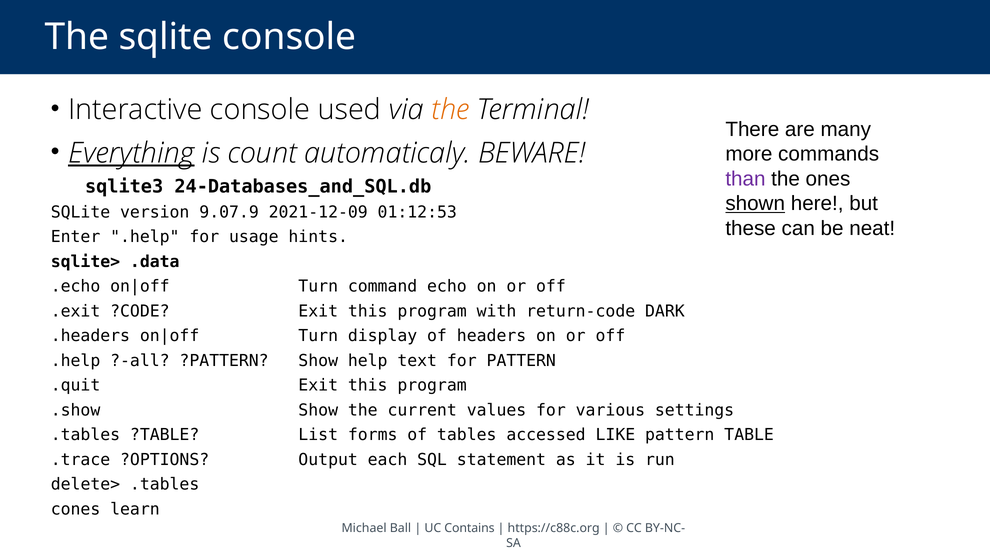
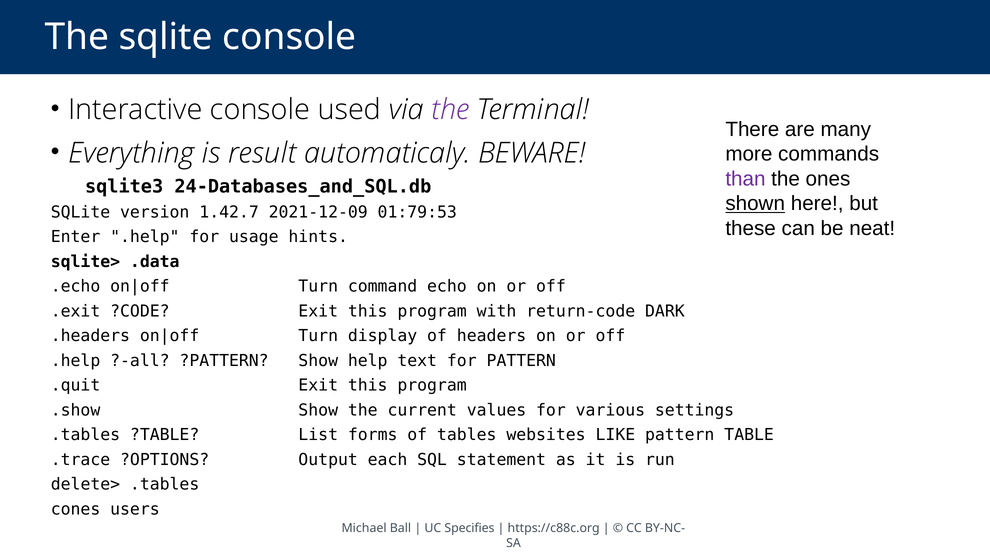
the at (450, 110) colour: orange -> purple
Everything underline: present -> none
count: count -> result
9.07.9: 9.07.9 -> 1.42.7
01:12:53: 01:12:53 -> 01:79:53
accessed: accessed -> websites
learn: learn -> users
Contains: Contains -> Specifies
